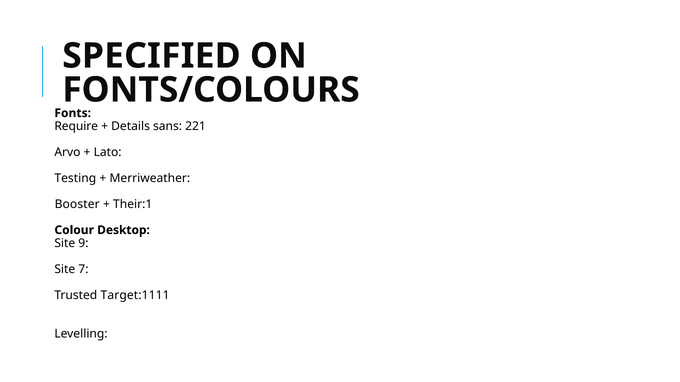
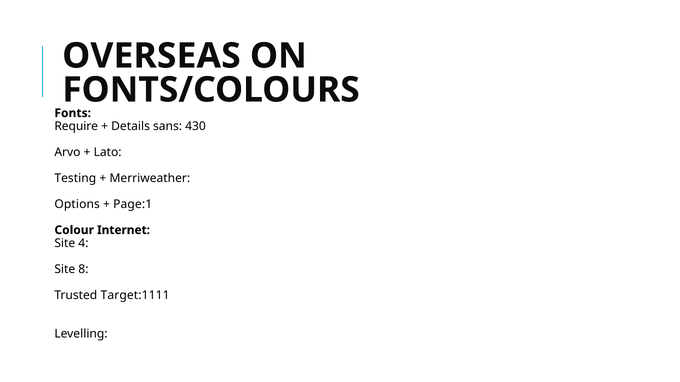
SPECIFIED: SPECIFIED -> OVERSEAS
221: 221 -> 430
Booster: Booster -> Options
Their:1: Their:1 -> Page:1
Desktop: Desktop -> Internet
9: 9 -> 4
7: 7 -> 8
